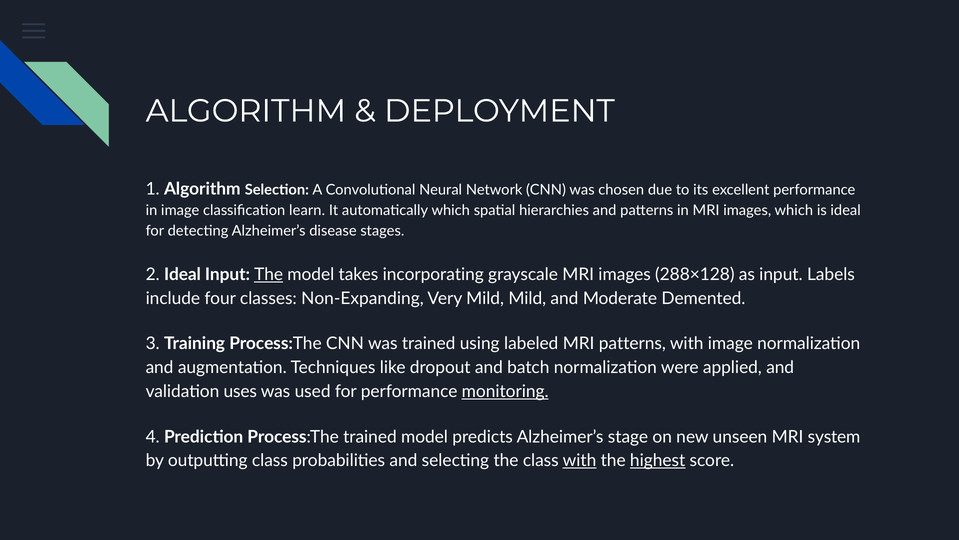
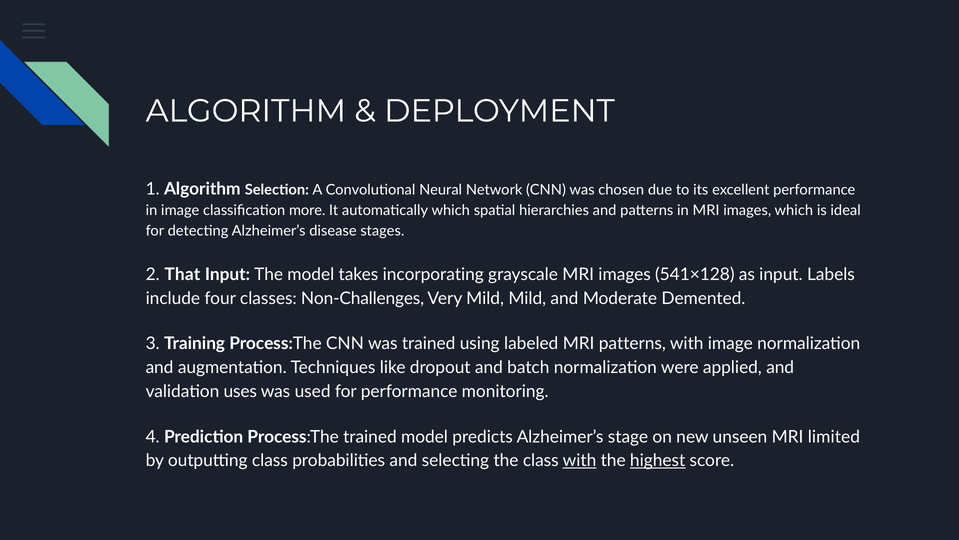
learn: learn -> more
2 Ideal: Ideal -> That
The at (269, 274) underline: present -> none
288×128: 288×128 -> 541×128
Non-Expanding: Non-Expanding -> Non-Challenges
monitoring underline: present -> none
system: system -> limited
